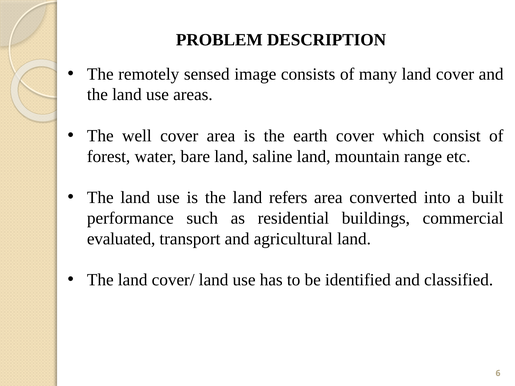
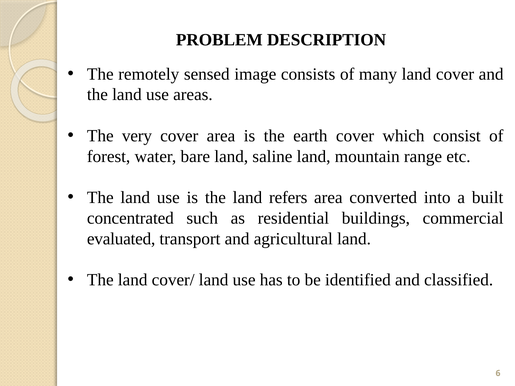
well: well -> very
performance: performance -> concentrated
